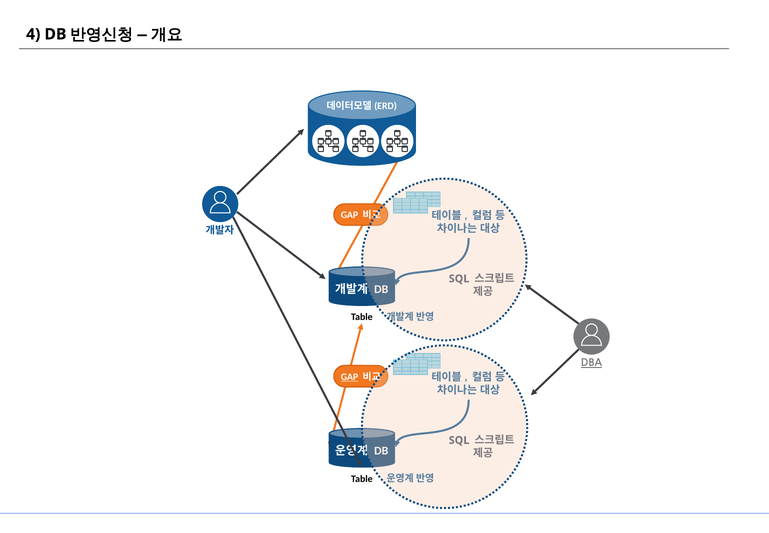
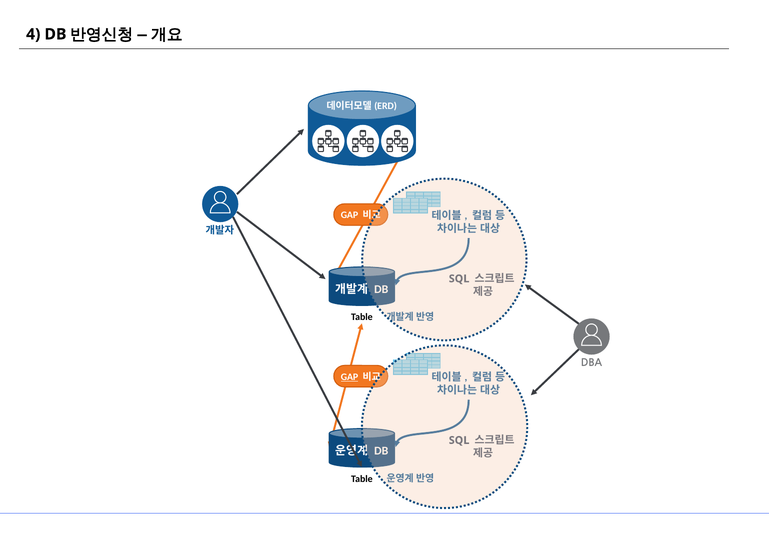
DBA underline: present -> none
